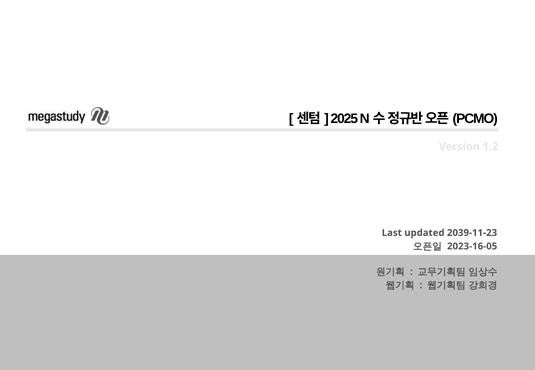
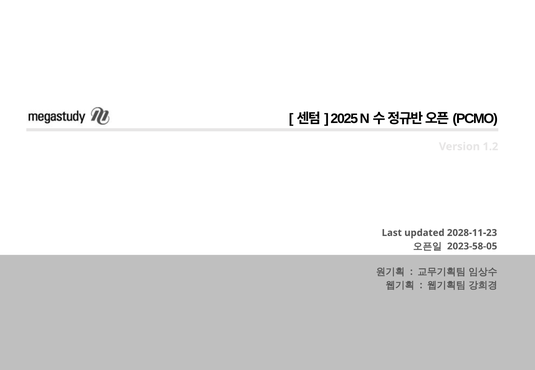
2039-11-23: 2039-11-23 -> 2028-11-23
2023-16-05: 2023-16-05 -> 2023-58-05
